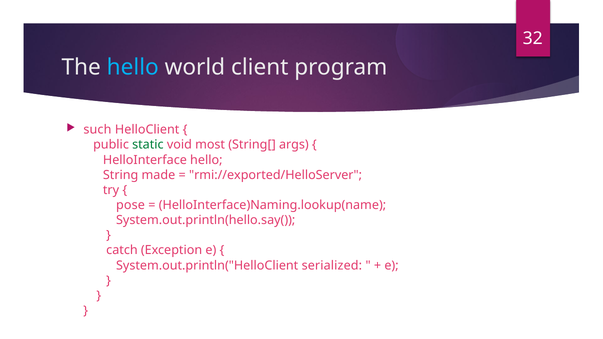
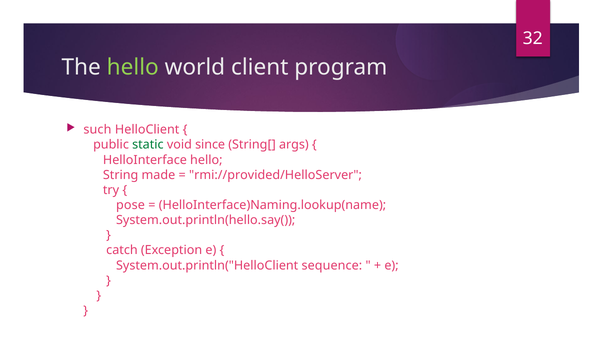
hello at (133, 67) colour: light blue -> light green
most: most -> since
rmi://exported/HelloServer: rmi://exported/HelloServer -> rmi://provided/HelloServer
serialized: serialized -> sequence
